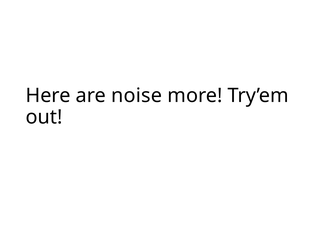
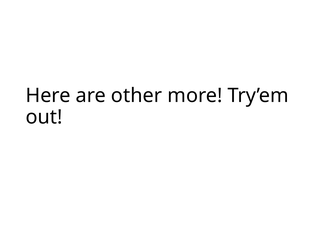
noise: noise -> other
